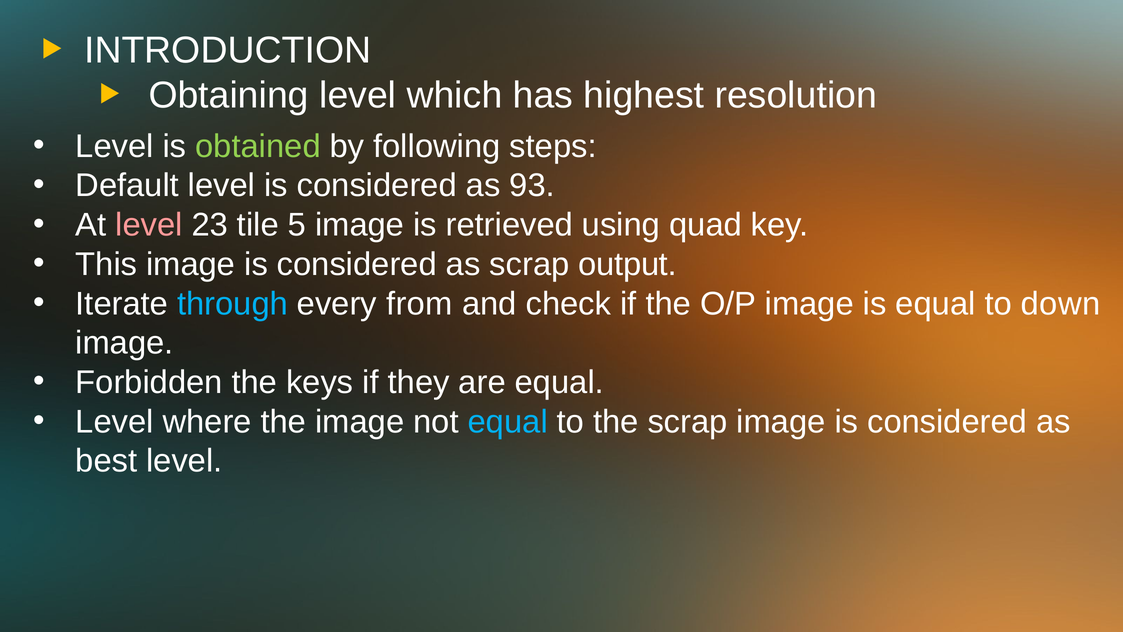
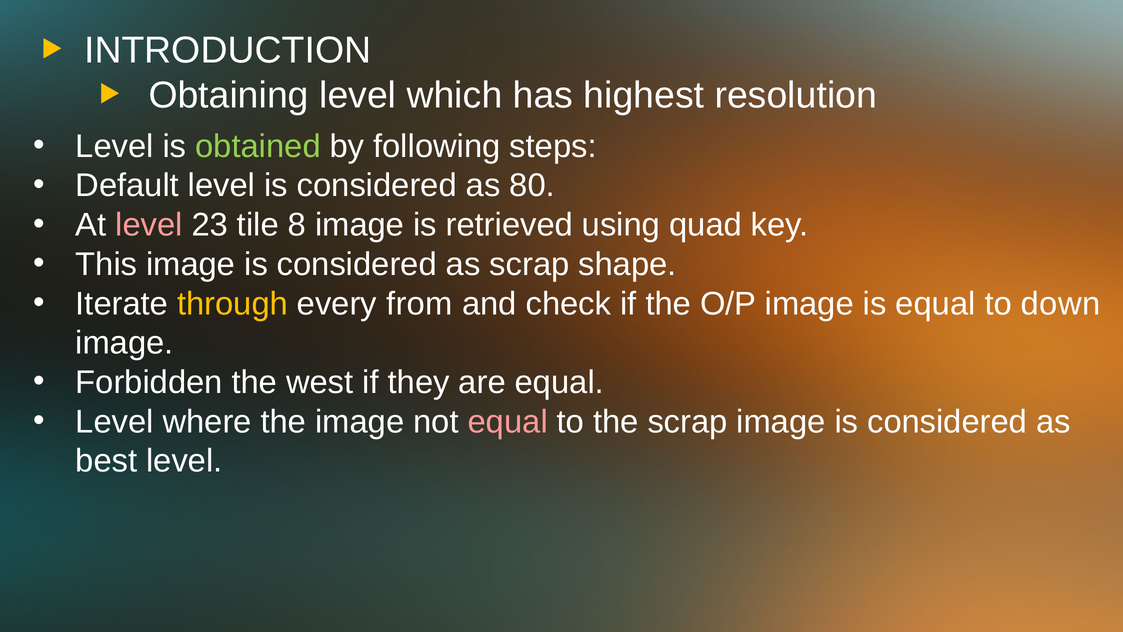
93: 93 -> 80
5: 5 -> 8
output: output -> shape
through colour: light blue -> yellow
keys: keys -> west
equal at (508, 422) colour: light blue -> pink
